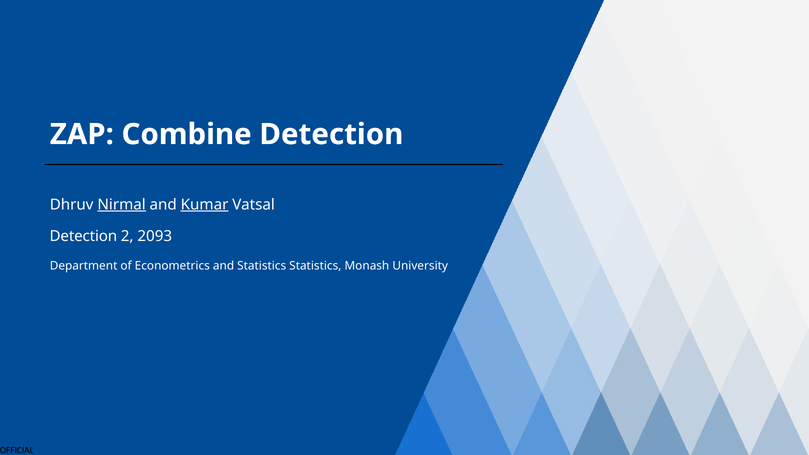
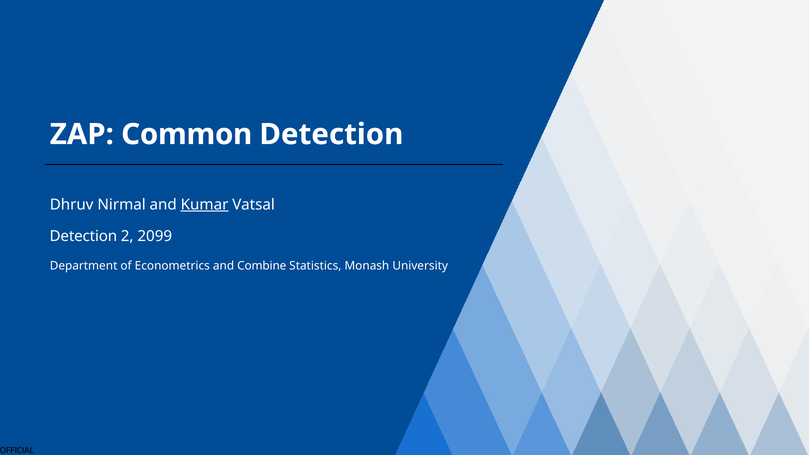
Combine: Combine -> Common
Nirmal underline: present -> none
2093: 2093 -> 2099
and Statistics: Statistics -> Combine
